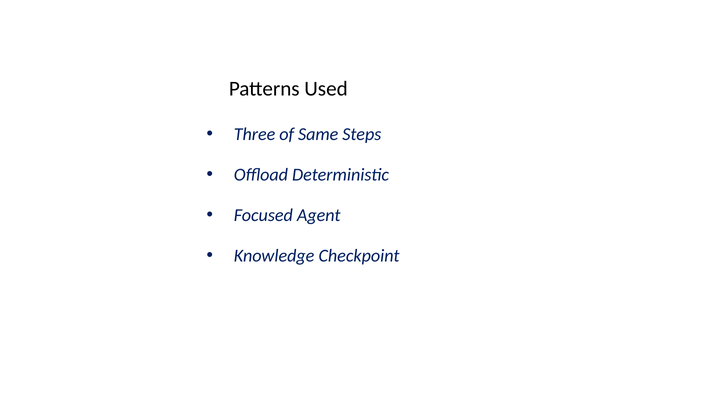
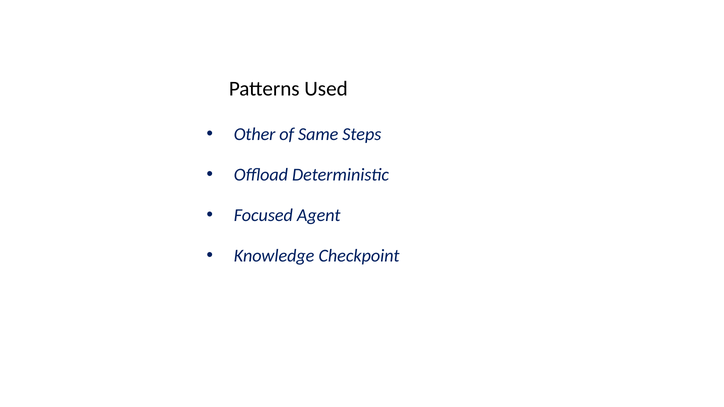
Three: Three -> Other
